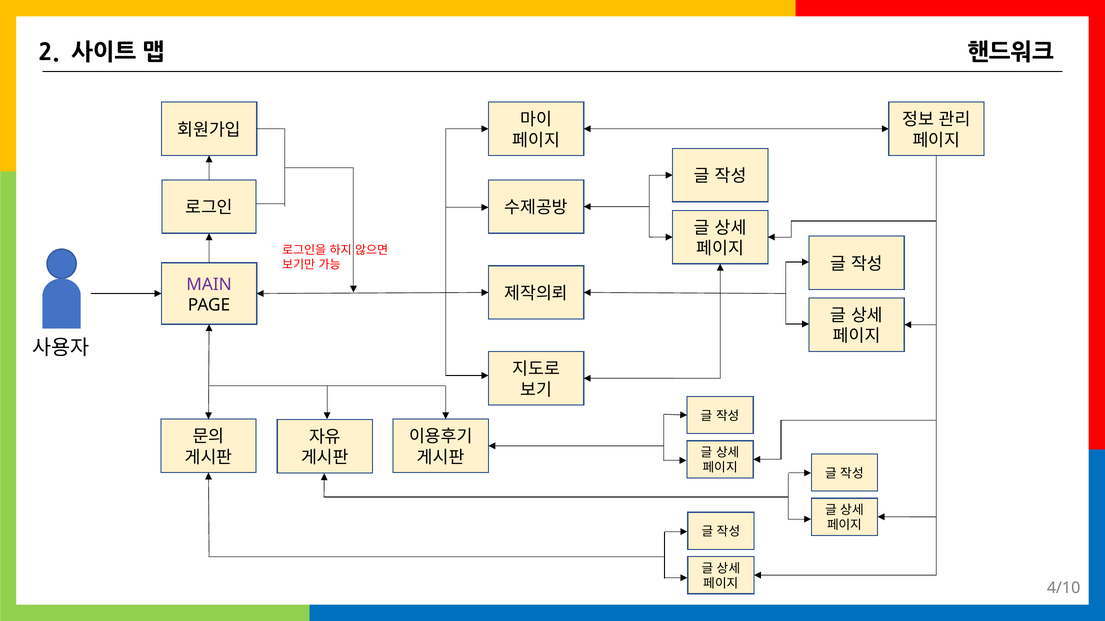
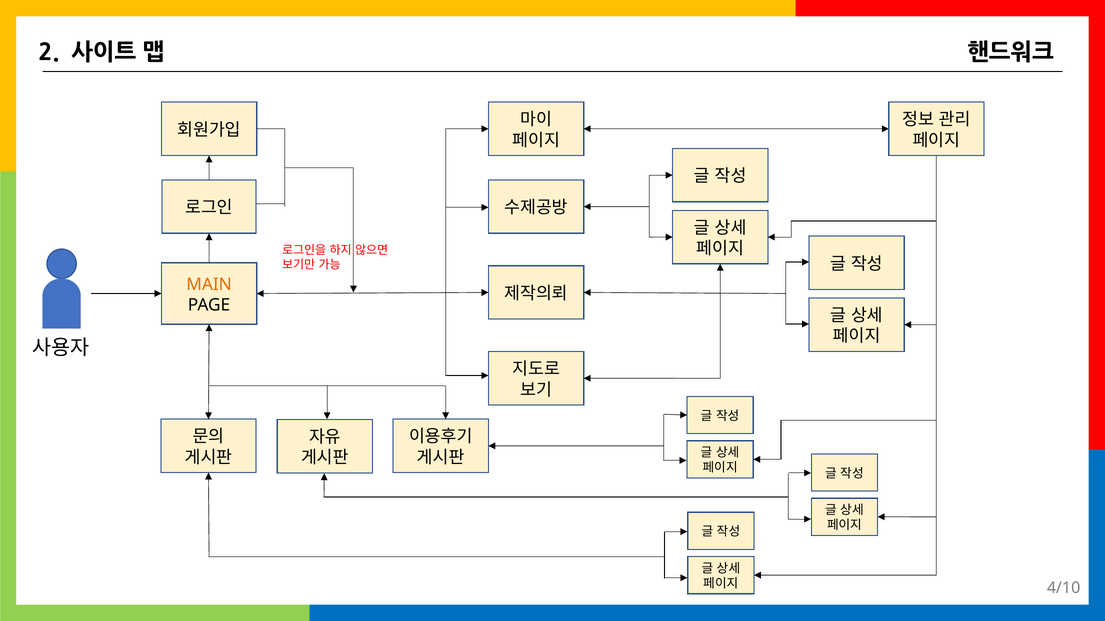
MAIN colour: purple -> orange
